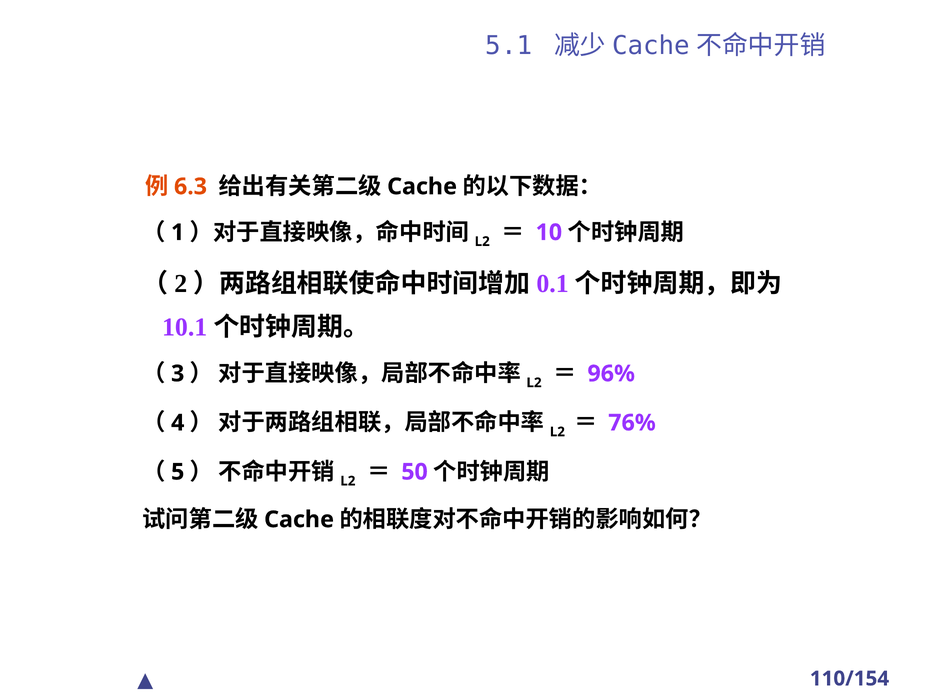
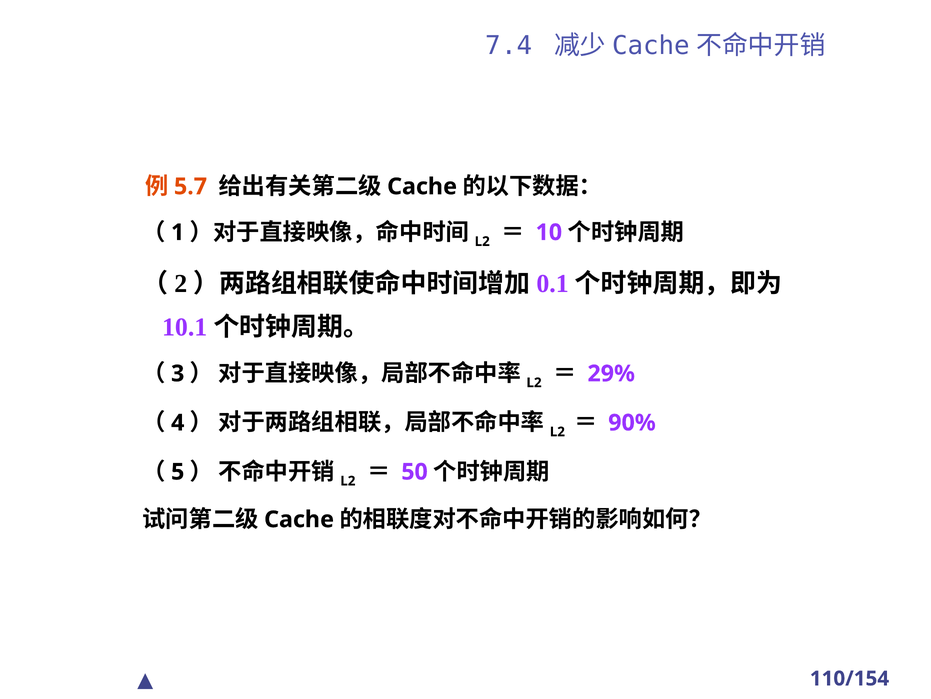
5.1: 5.1 -> 7.4
6.3: 6.3 -> 5.7
96%: 96% -> 29%
76%: 76% -> 90%
